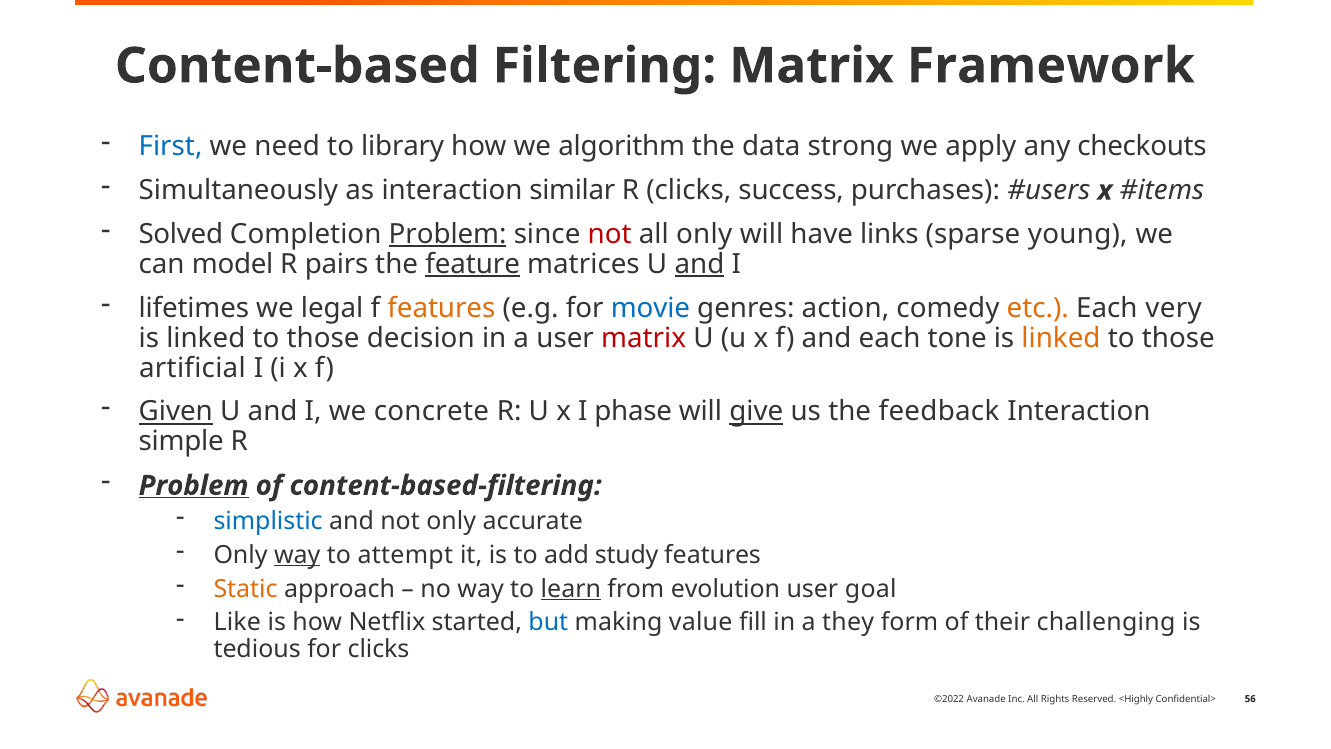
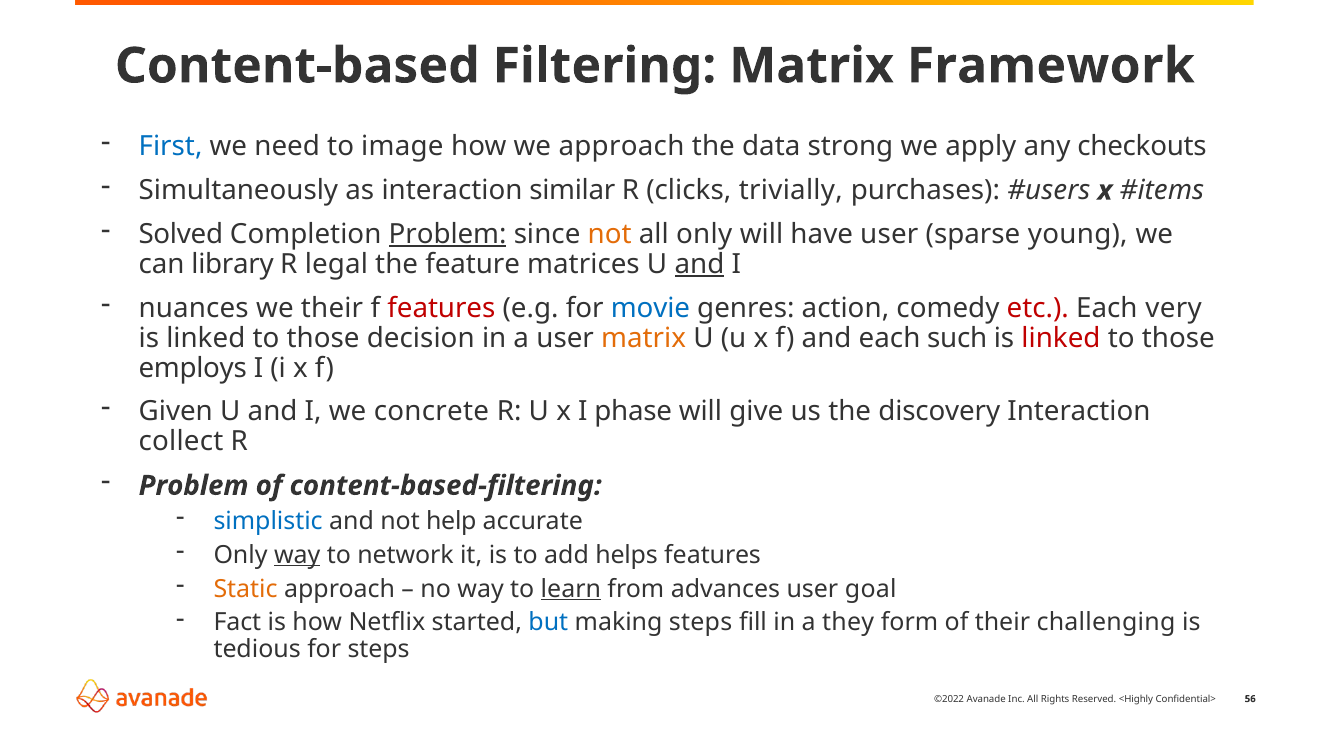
library: library -> image
we algorithm: algorithm -> approach
success: success -> trivially
not at (610, 234) colour: red -> orange
have links: links -> user
model: model -> library
pairs: pairs -> legal
feature underline: present -> none
lifetimes: lifetimes -> nuances
we legal: legal -> their
features at (441, 308) colour: orange -> red
etc colour: orange -> red
matrix at (644, 338) colour: red -> orange
tone: tone -> such
linked at (1061, 338) colour: orange -> red
artificial: artificial -> employs
Given underline: present -> none
give underline: present -> none
feedback: feedback -> discovery
simple: simple -> collect
Problem at (194, 485) underline: present -> none
not only: only -> help
attempt: attempt -> network
study: study -> helps
evolution: evolution -> advances
Like: Like -> Fact
making value: value -> steps
for clicks: clicks -> steps
